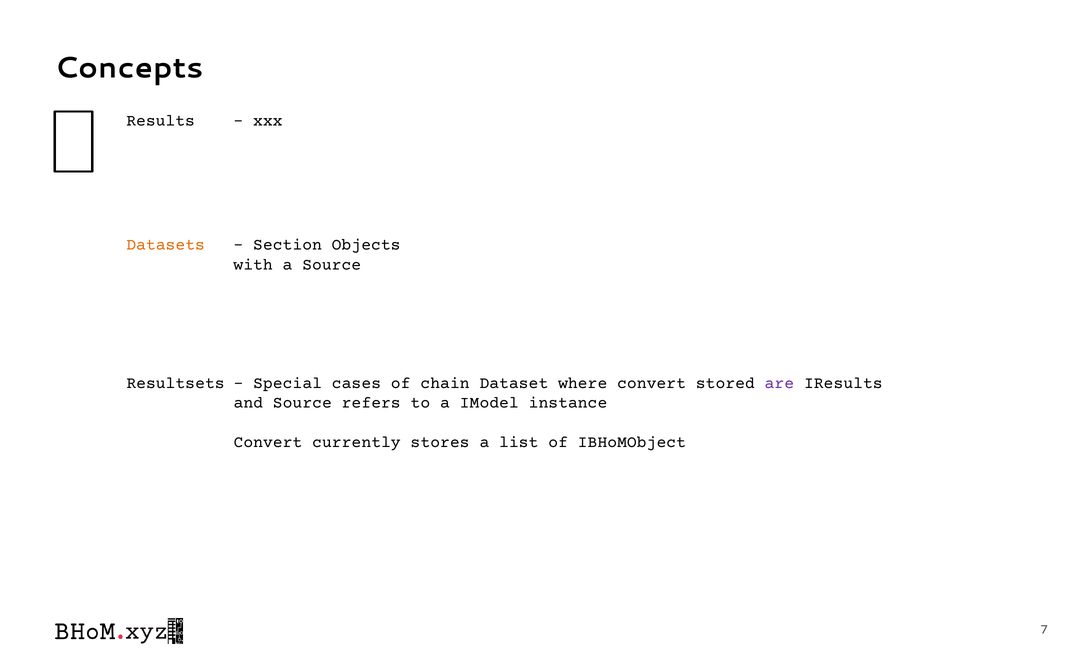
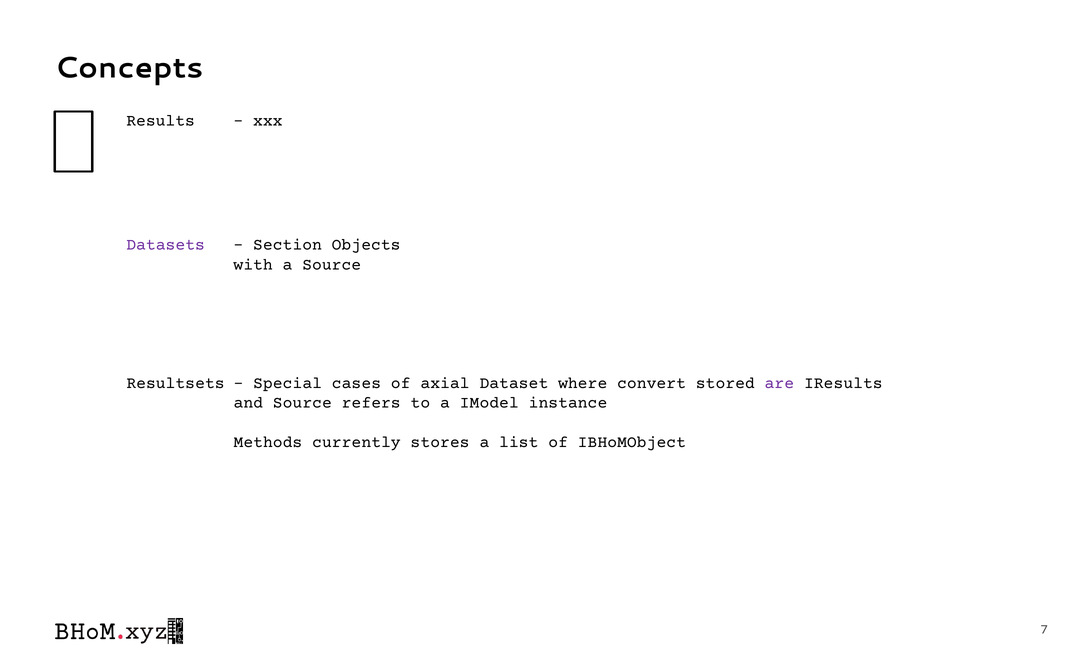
Datasets colour: orange -> purple
chain: chain -> axial
Convert at (268, 442): Convert -> Methods
